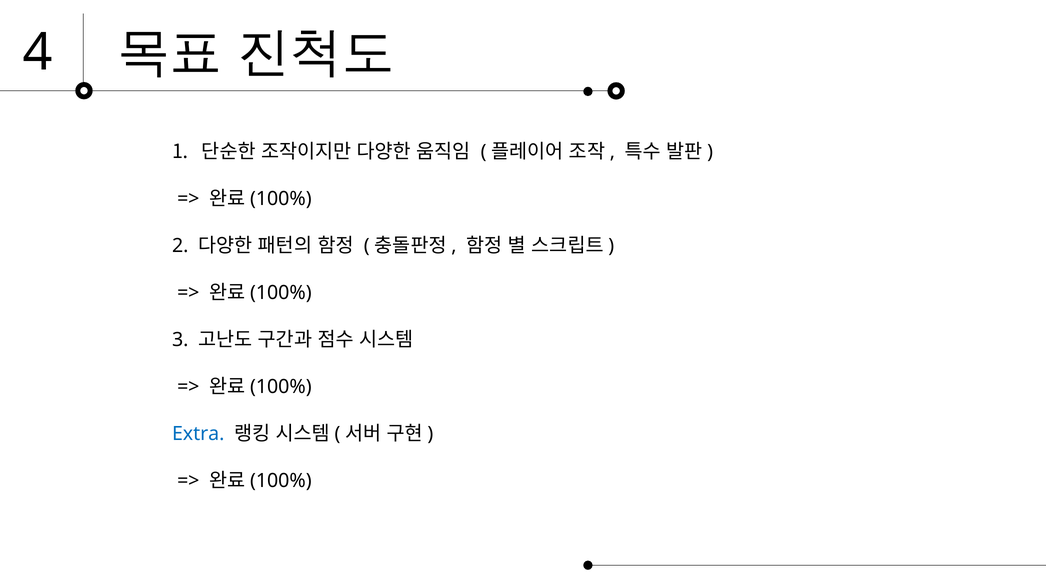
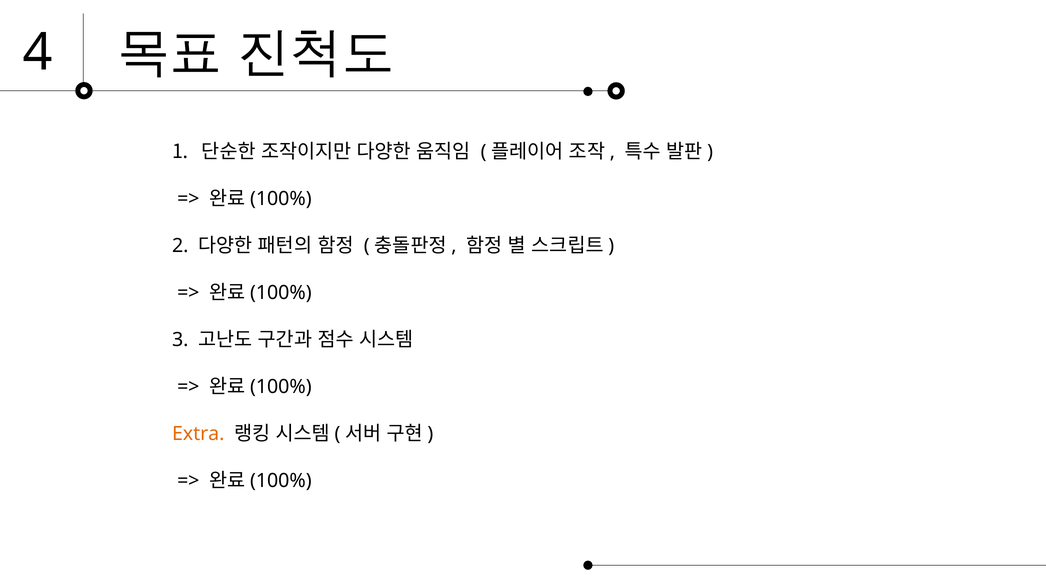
Extra colour: blue -> orange
